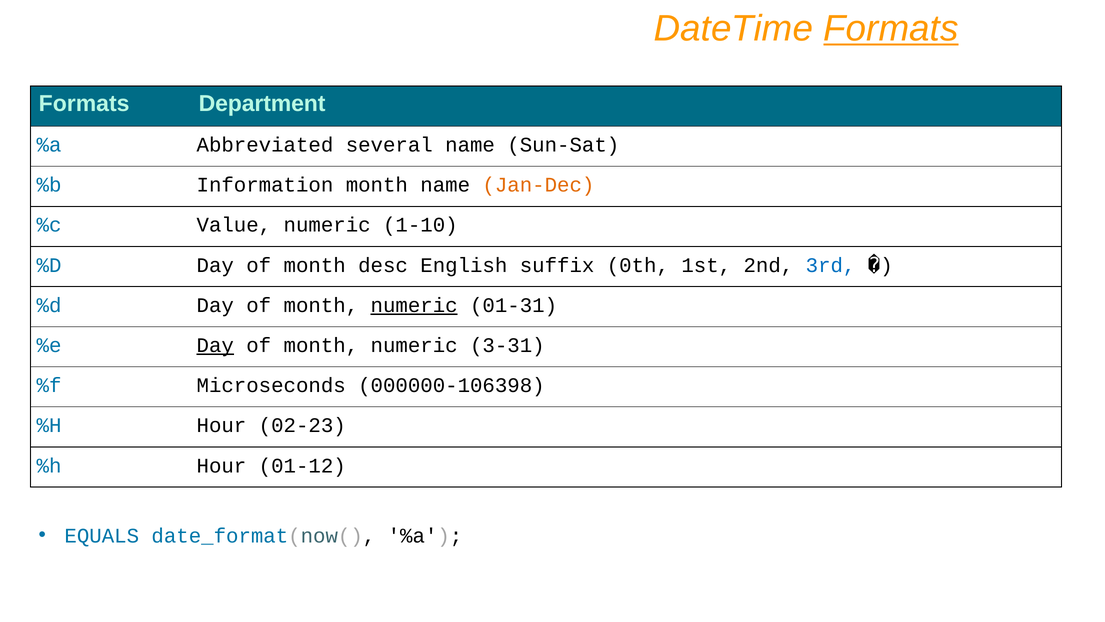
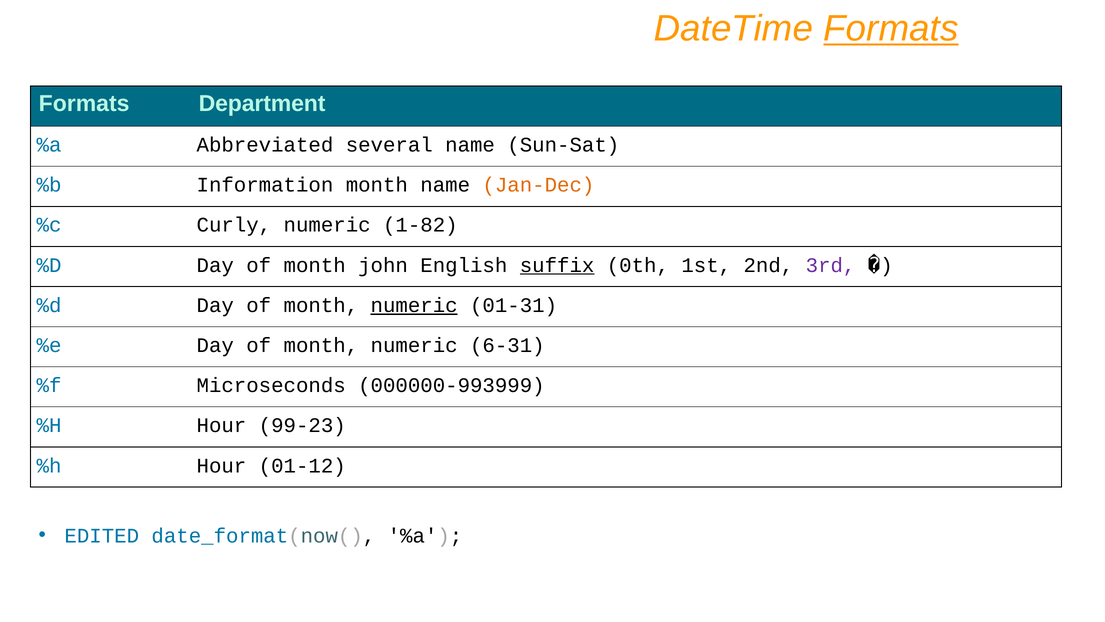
Value: Value -> Curly
1-10: 1-10 -> 1-82
desc: desc -> john
suffix underline: none -> present
3rd colour: blue -> purple
Day at (215, 345) underline: present -> none
3-31: 3-31 -> 6-31
000000-106398: 000000-106398 -> 000000-993999
02-23: 02-23 -> 99-23
EQUALS: EQUALS -> EDITED
